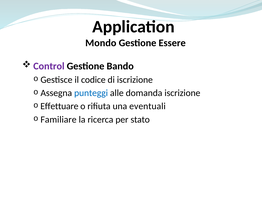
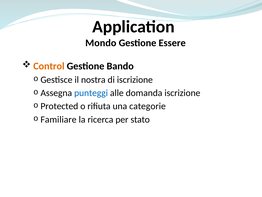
Control colour: purple -> orange
codice: codice -> nostra
Effettuare: Effettuare -> Protected
eventuali: eventuali -> categorie
